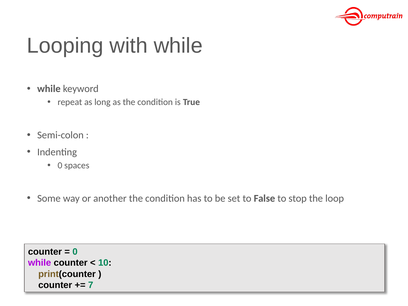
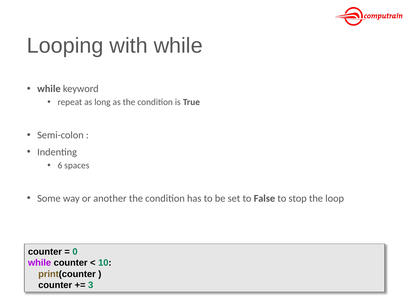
0 at (60, 165): 0 -> 6
7: 7 -> 3
